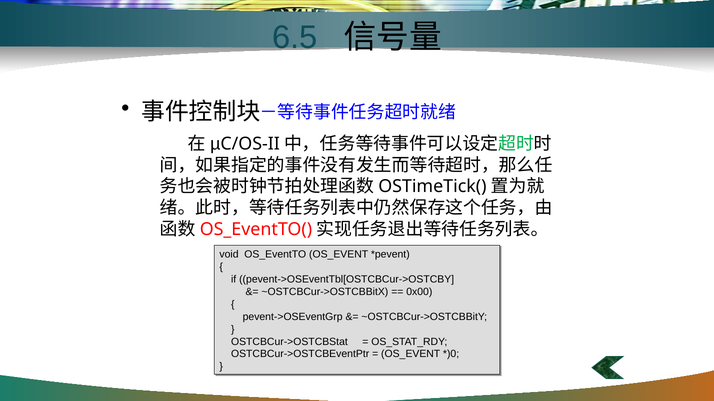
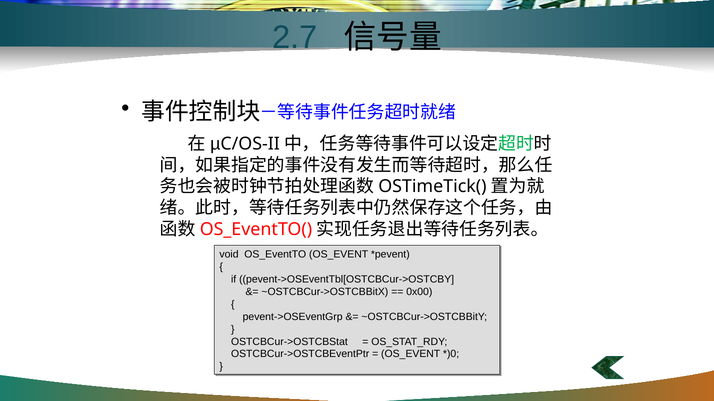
6.5: 6.5 -> 2.7
